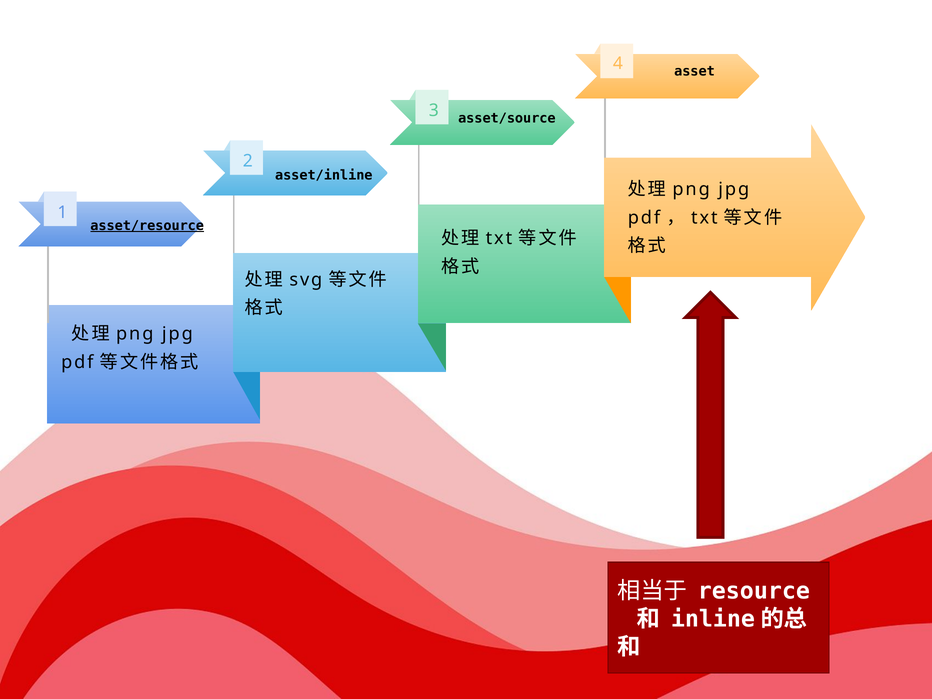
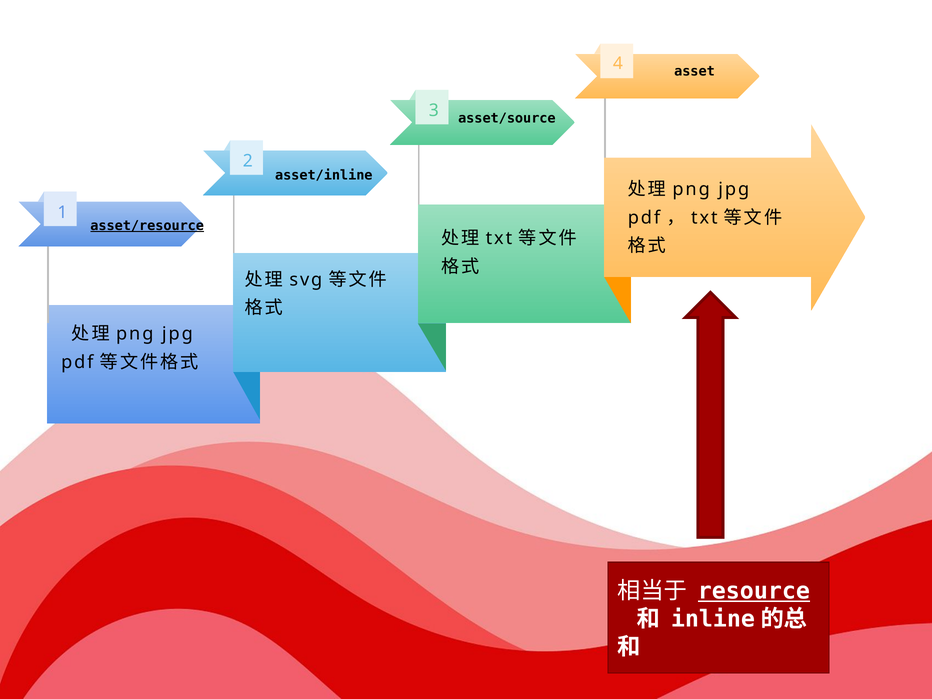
resource underline: none -> present
